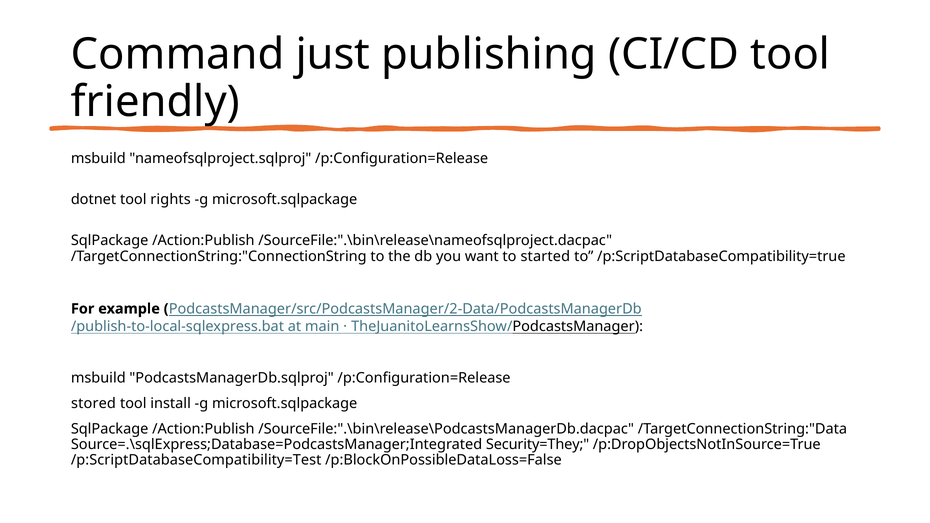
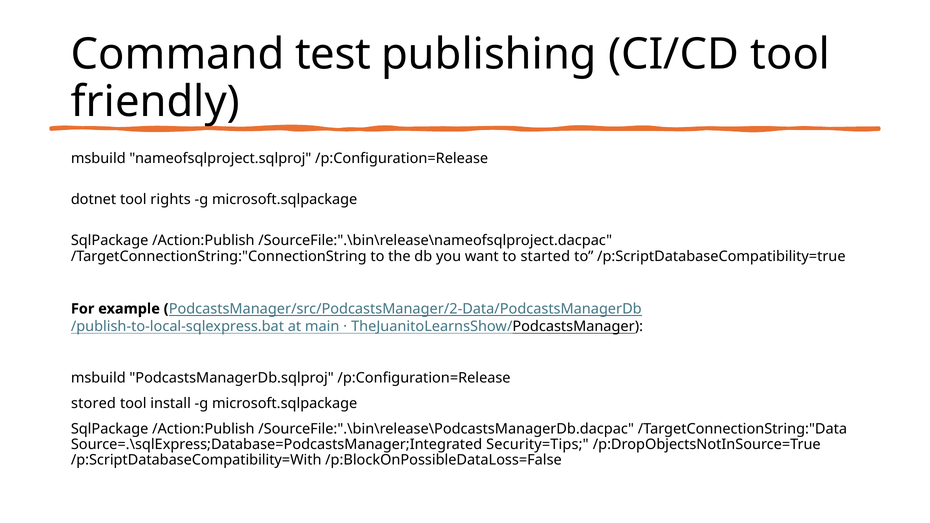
just: just -> test
Security=They: Security=They -> Security=Tips
/p:ScriptDatabaseCompatibility=Test: /p:ScriptDatabaseCompatibility=Test -> /p:ScriptDatabaseCompatibility=With
